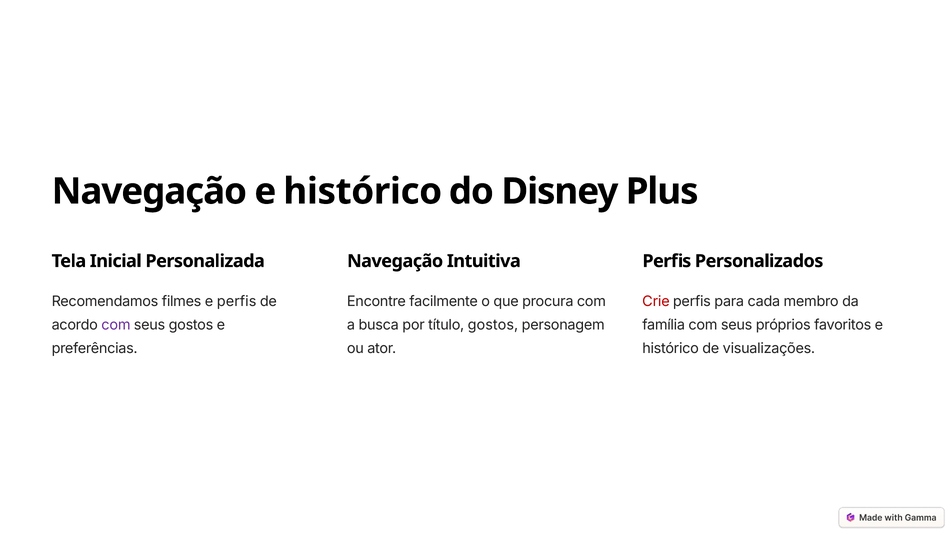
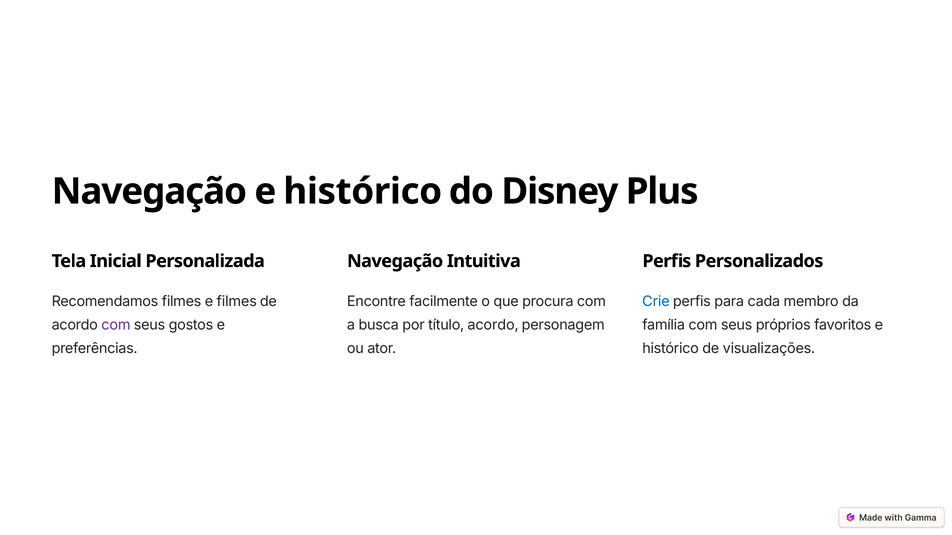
e perfis: perfis -> filmes
Crie colour: red -> blue
título gostos: gostos -> acordo
